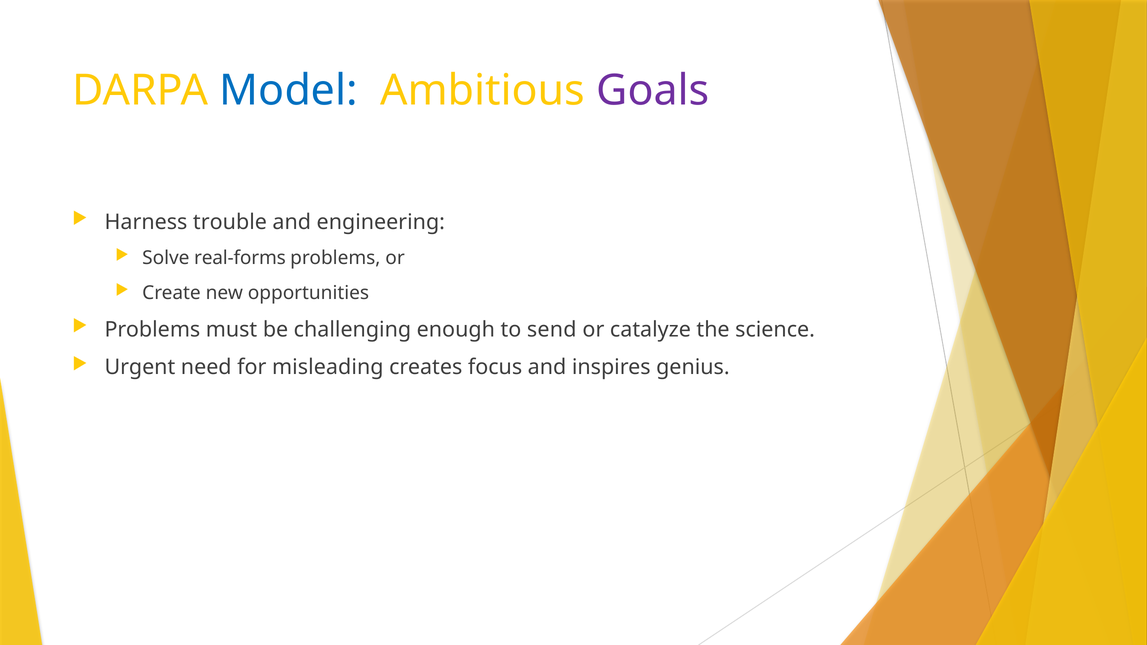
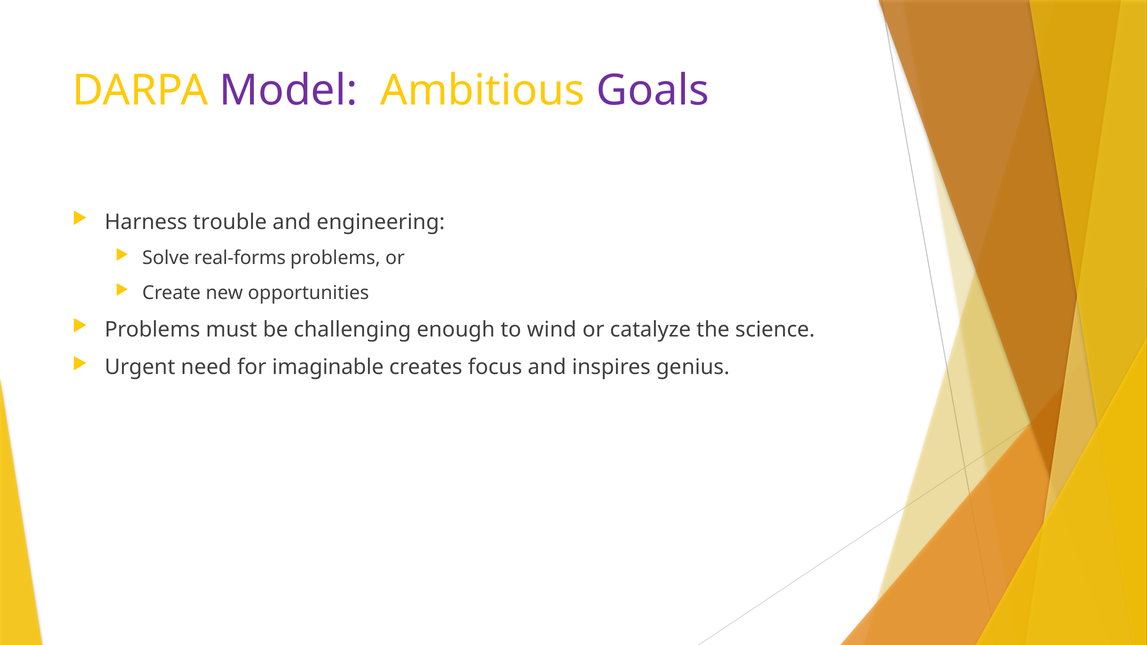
Model colour: blue -> purple
send: send -> wind
misleading: misleading -> imaginable
